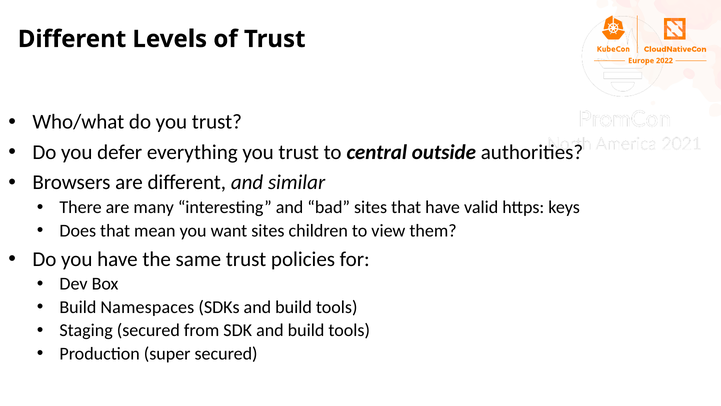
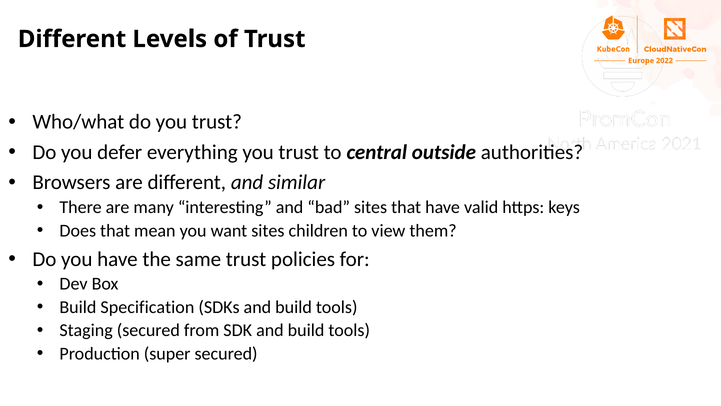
Namespaces: Namespaces -> Specification
